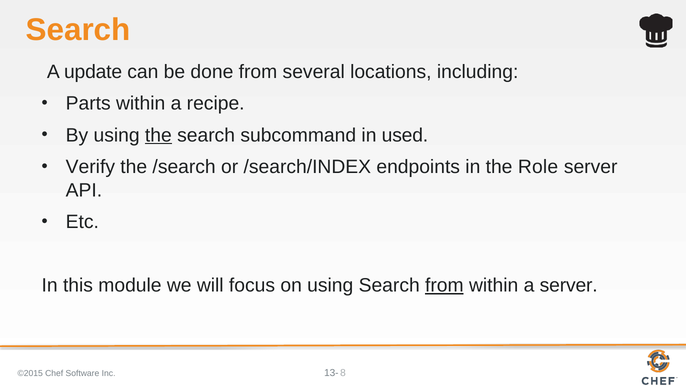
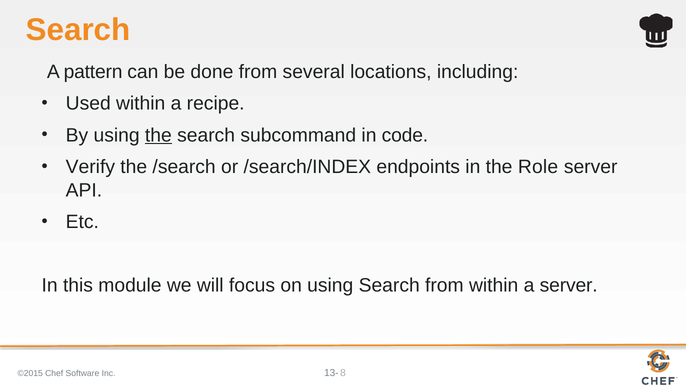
update: update -> pattern
Parts: Parts -> Used
used: used -> code
from at (444, 285) underline: present -> none
